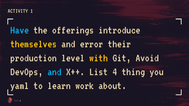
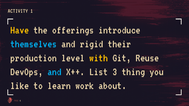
Have colour: light blue -> yellow
themselves colour: yellow -> light blue
error: error -> rigid
Avoid: Avoid -> Reuse
4: 4 -> 3
yaml: yaml -> like
